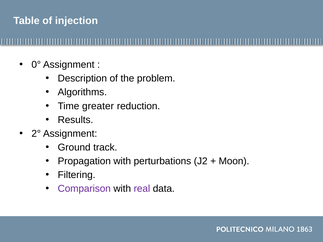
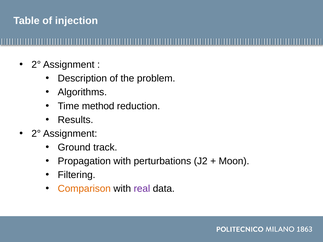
0° at (36, 65): 0° -> 2°
greater: greater -> method
Comparison colour: purple -> orange
